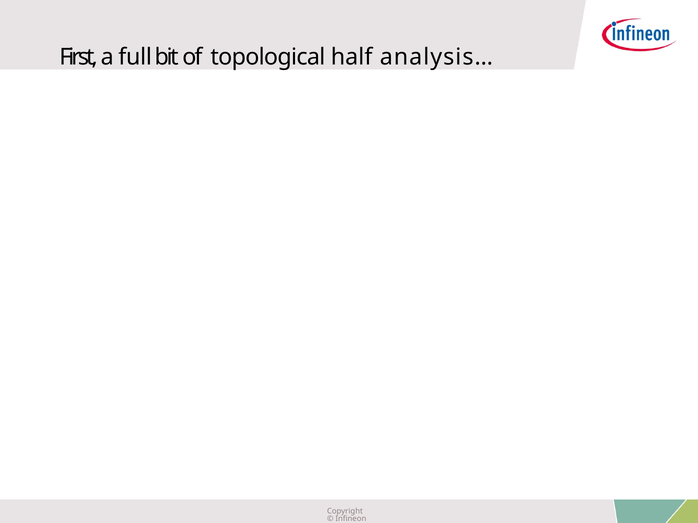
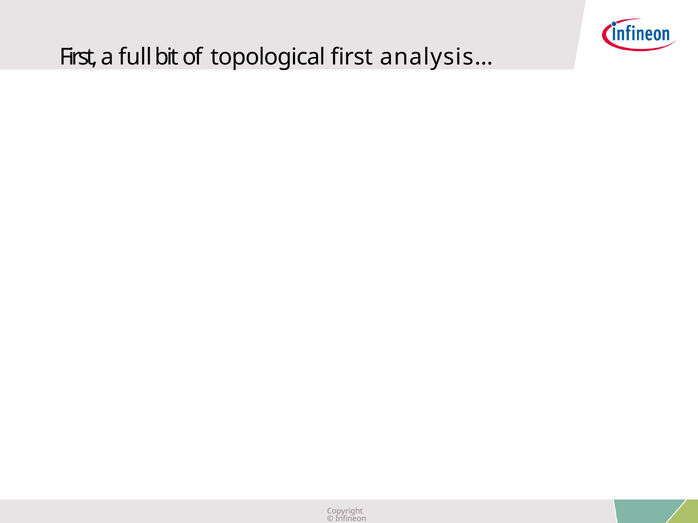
topological half: half -> first
